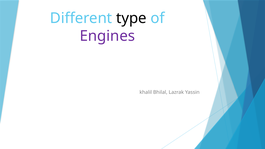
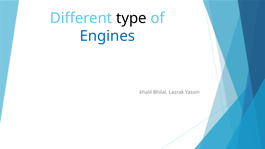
Engines colour: purple -> blue
